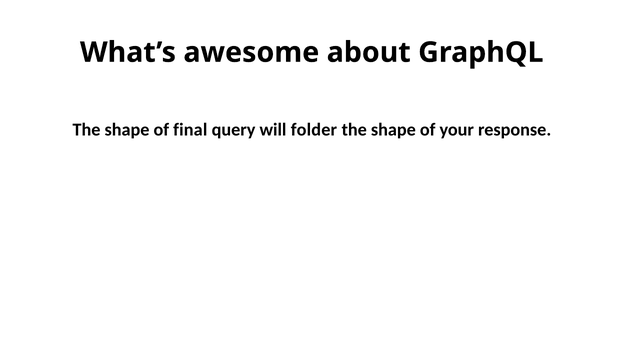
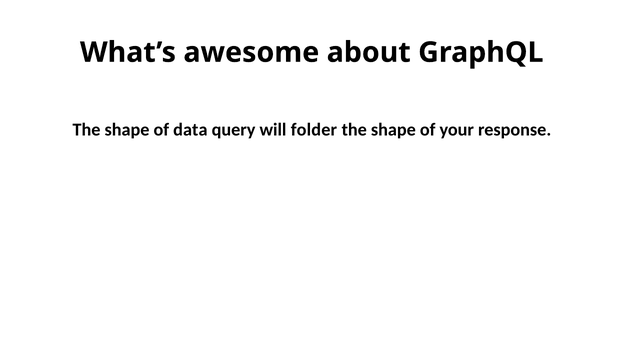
final: final -> data
